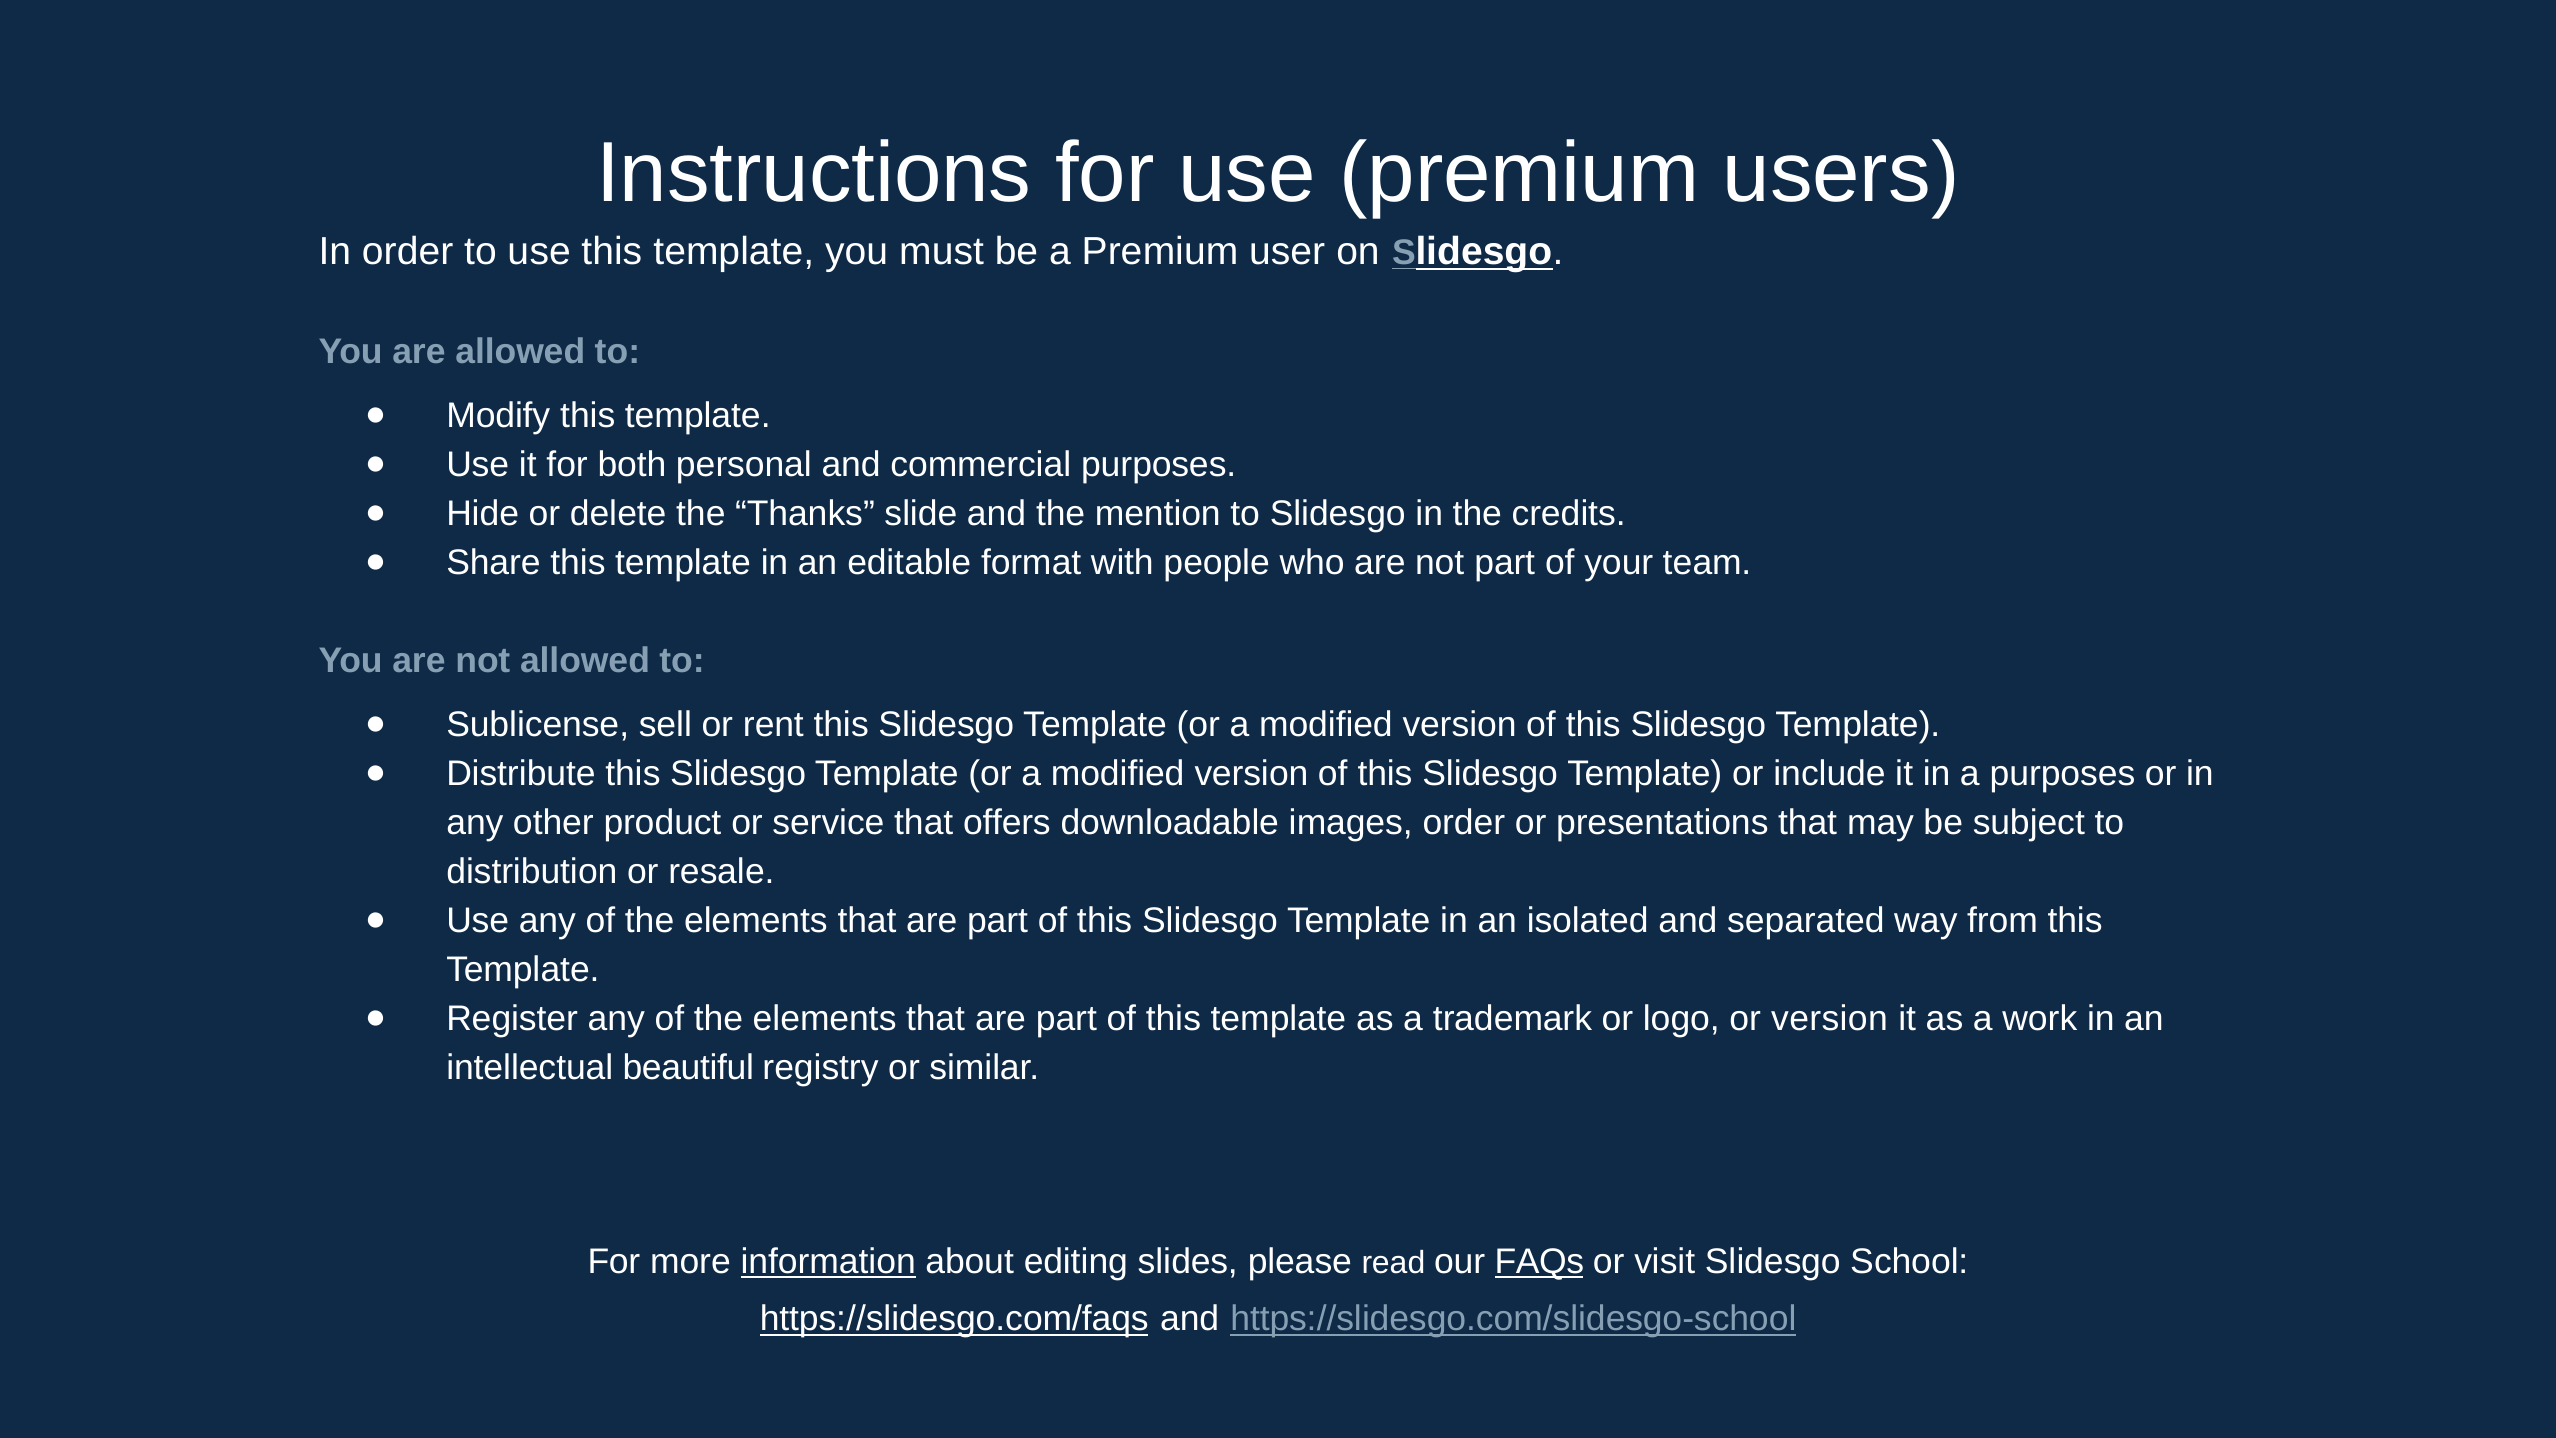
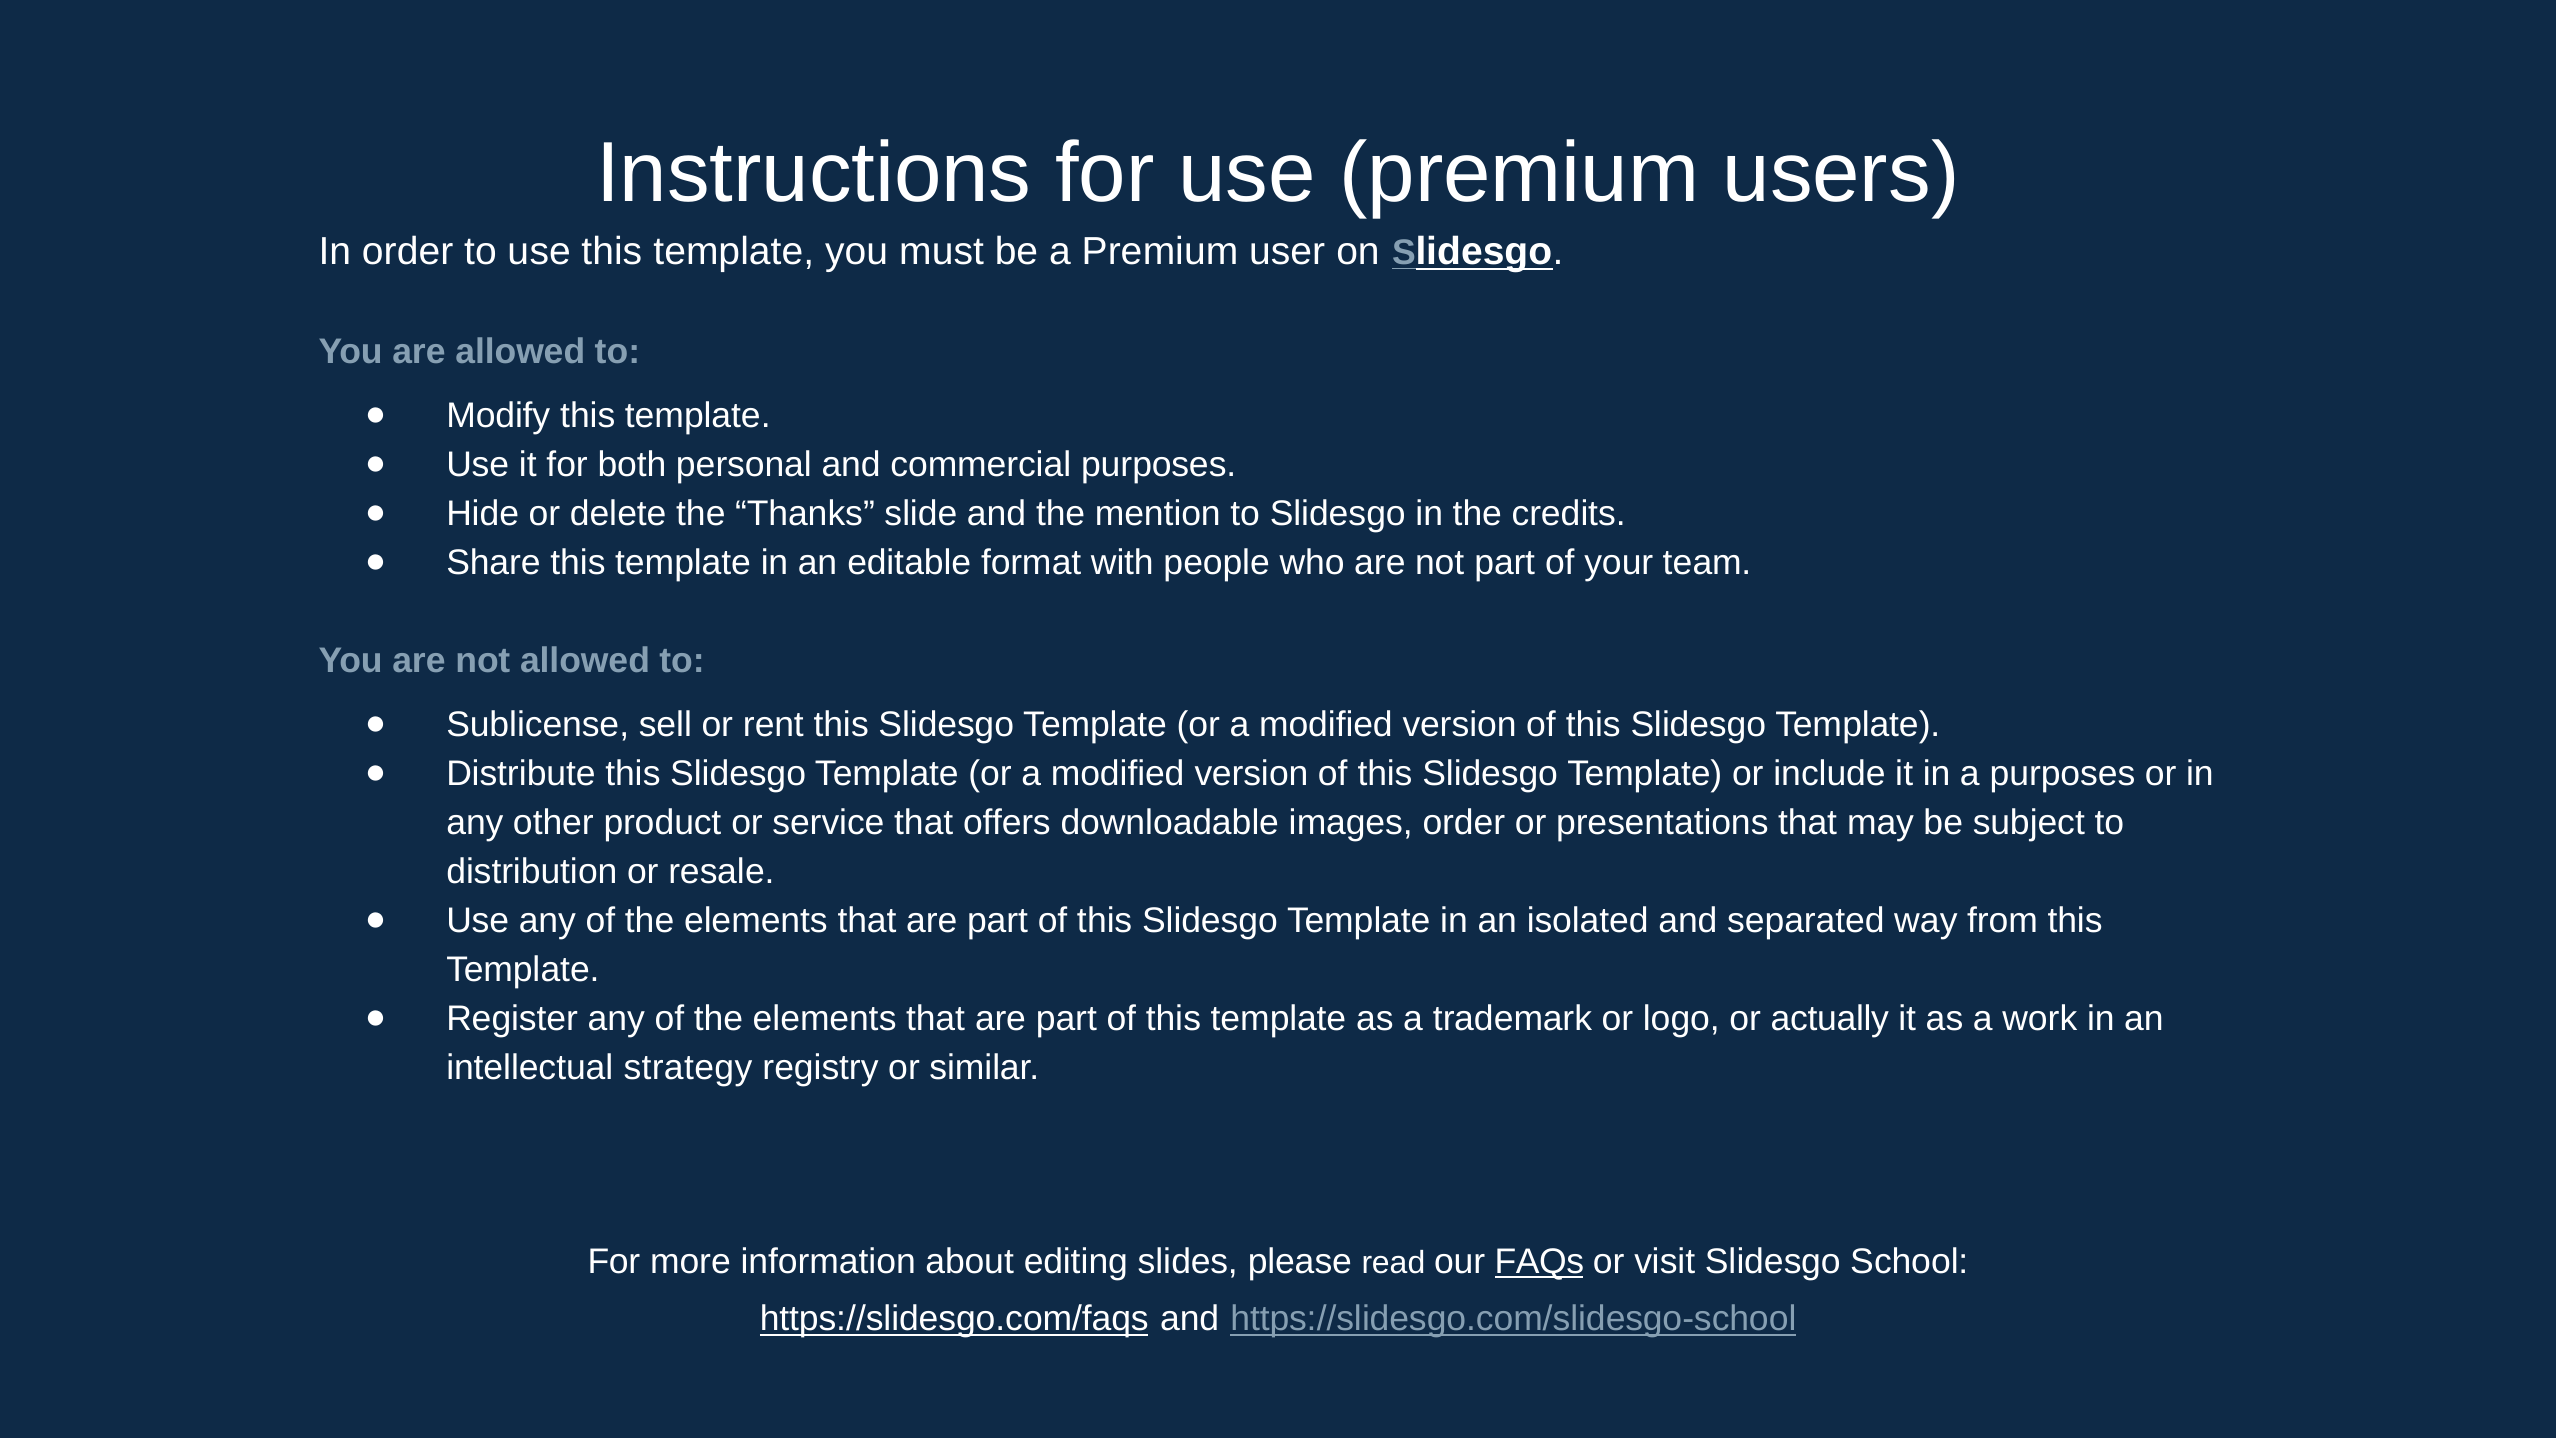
or version: version -> actually
beautiful: beautiful -> strategy
information underline: present -> none
